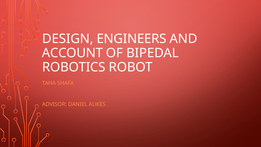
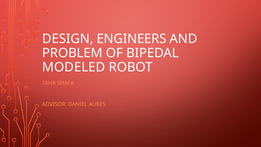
ACCOUNT: ACCOUNT -> PROBLEM
ROBOTICS: ROBOTICS -> MODELED
